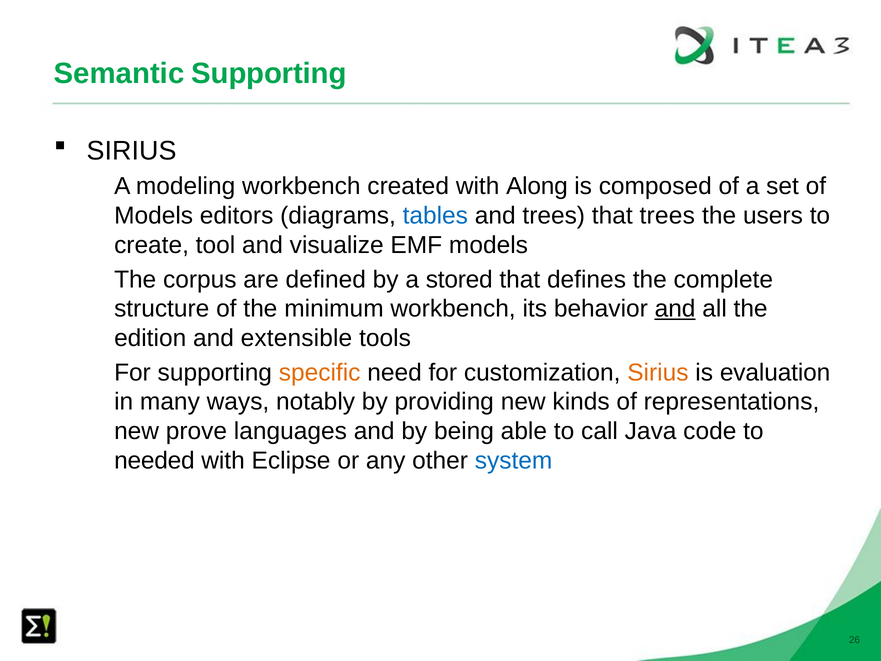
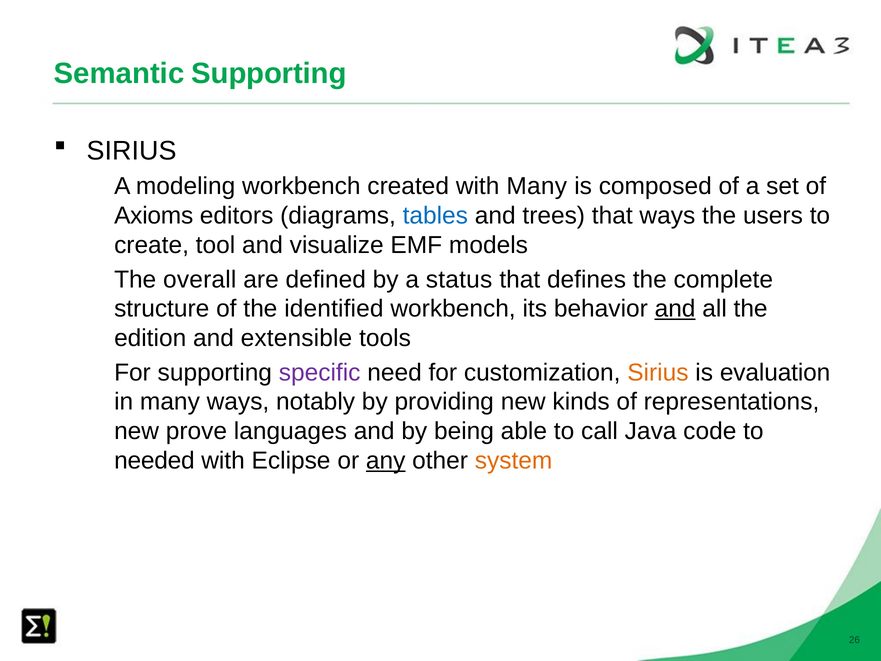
with Along: Along -> Many
Models at (154, 216): Models -> Axioms
that trees: trees -> ways
corpus: corpus -> overall
stored: stored -> status
minimum: minimum -> identified
specific colour: orange -> purple
any underline: none -> present
system colour: blue -> orange
